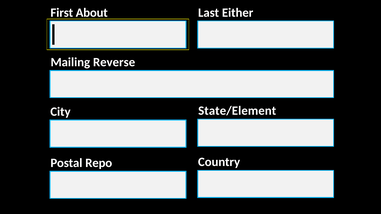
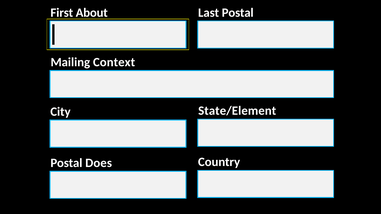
Last Either: Either -> Postal
Reverse: Reverse -> Context
Repo: Repo -> Does
